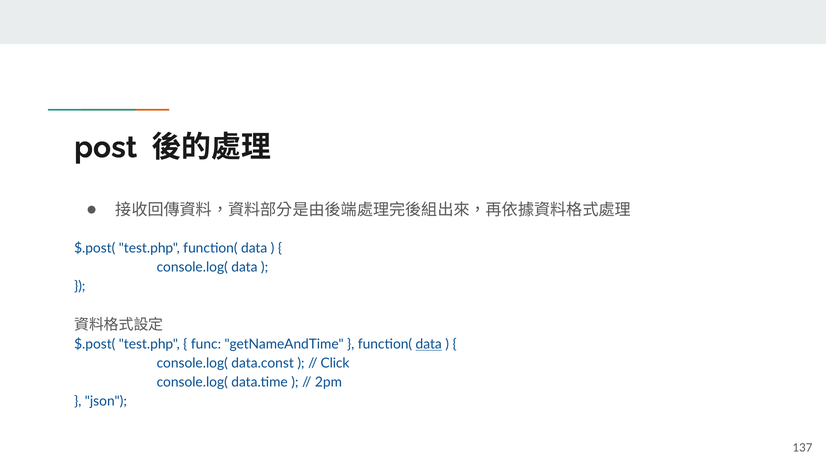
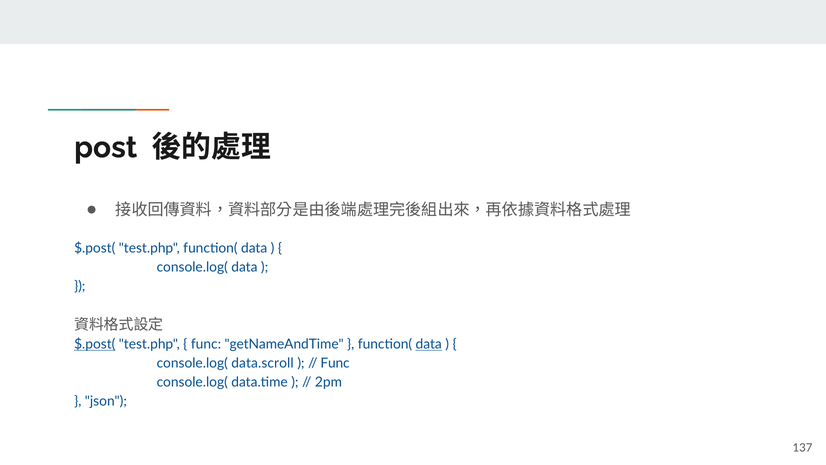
$.post( at (95, 344) underline: none -> present
data.const: data.const -> data.scroll
Click at (335, 363): Click -> Func
